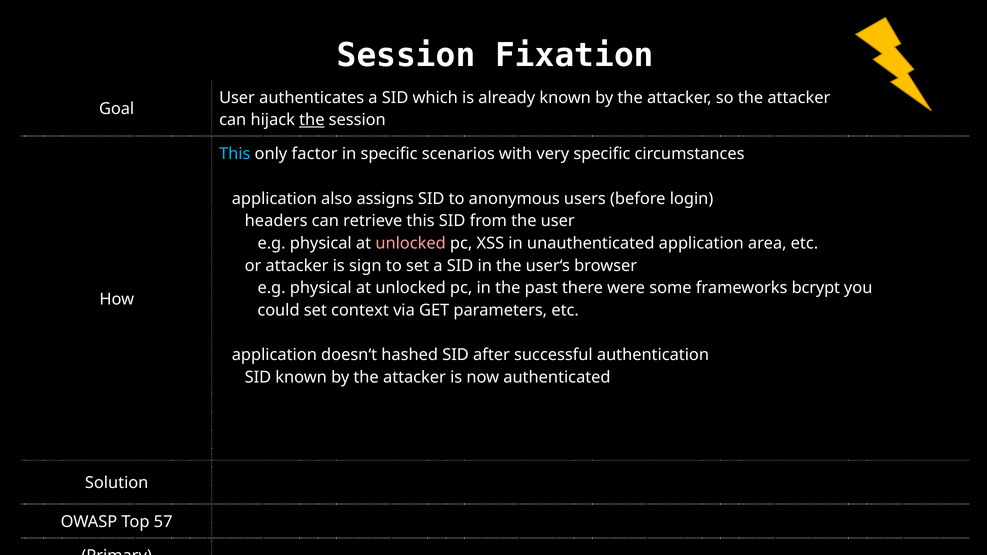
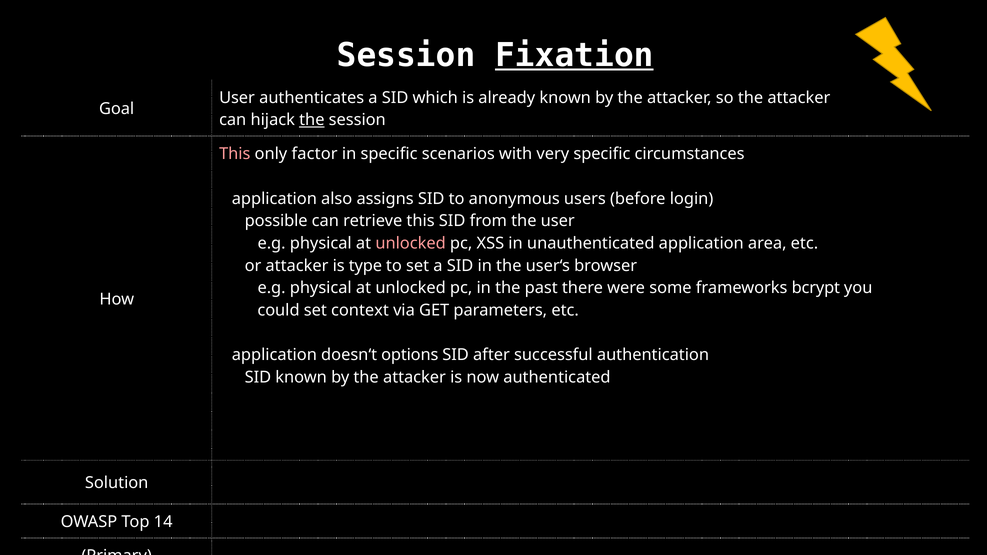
Fixation underline: none -> present
This at (235, 154) colour: light blue -> pink
headers: headers -> possible
sign: sign -> type
hashed: hashed -> options
57: 57 -> 14
